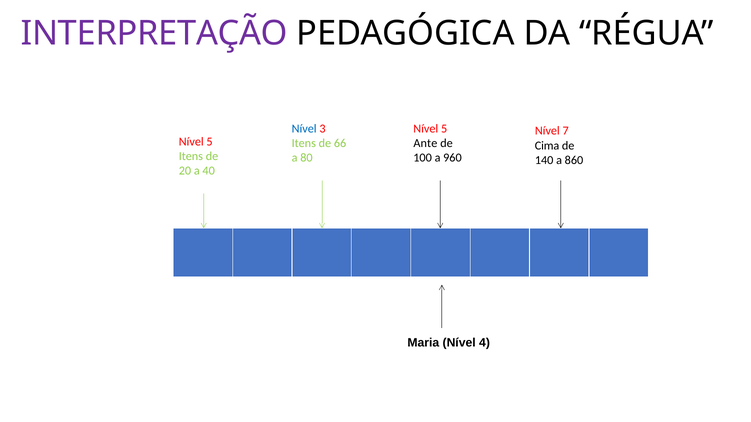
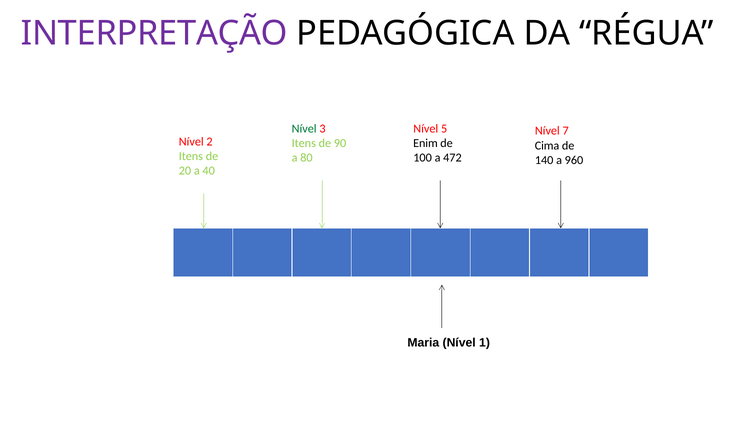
Nível at (304, 129) colour: blue -> green
5 at (210, 142): 5 -> 2
66: 66 -> 90
Ante: Ante -> Enim
960: 960 -> 472
860: 860 -> 960
4: 4 -> 1
